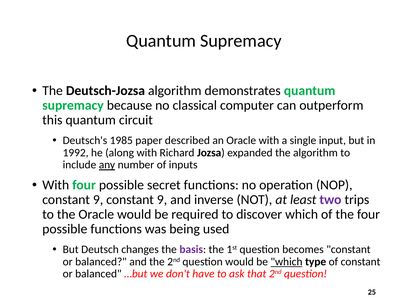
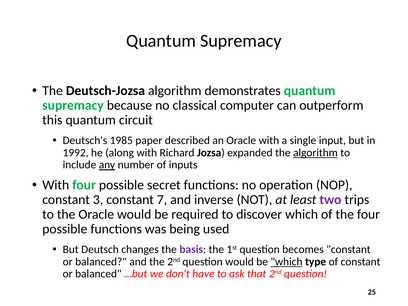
algorithm at (315, 153) underline: none -> present
9 at (98, 200): 9 -> 3
9 at (162, 200): 9 -> 7
